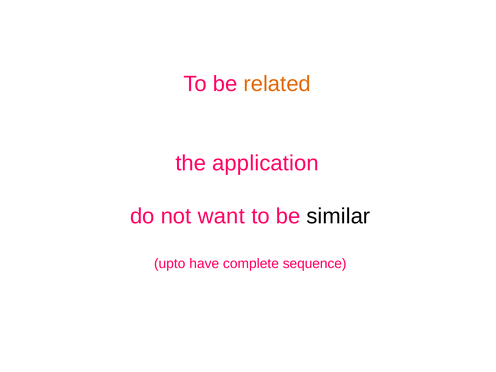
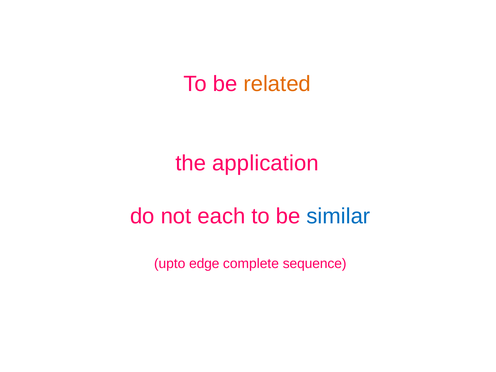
want: want -> each
similar colour: black -> blue
have: have -> edge
